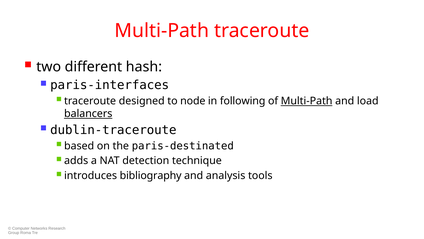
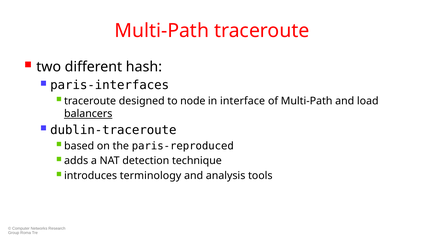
following: following -> interface
Multi-Path at (307, 101) underline: present -> none
paris-destinated: paris-destinated -> paris-reproduced
bibliography: bibliography -> terminology
